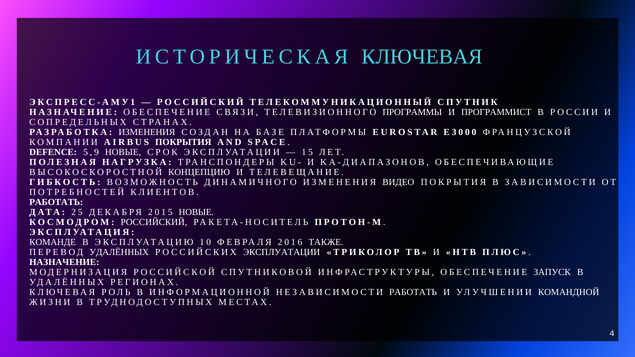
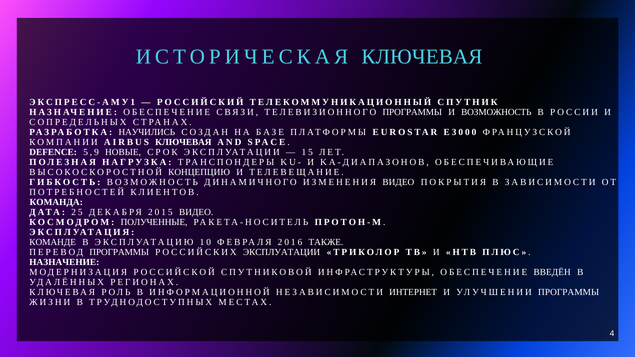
И ПРОГРАММИСТ: ПРОГРАММИСТ -> ВОЗМОЖНОСТЬ
РАЗРАБОТКА ИЗМЕНЕНИЯ: ИЗМЕНЕНИЯ -> НАУЧИЛИСЬ
AIRBUS ПОКРЫТИЯ: ПОКРЫТИЯ -> КЛЮЧЕВАЯ
РАБОТАТЬ at (56, 202): РАБОТАТЬ -> КОМАНДА
2015 НОВЫЕ: НОВЫЕ -> ВИДЕО
КОСМОДРОМ РОССИЙСКИЙ: РОССИЙСКИЙ -> ПОЛУЧЕННЫЕ
ПЕРЕВОД УДАЛЁННЫХ: УДАЛЁННЫХ -> ПРОГРАММЫ
ЗАПУСК: ЗАПУСК -> ВВЕДЁН
НЕЗАВИСИМОСТИ РАБОТАТЬ: РАБОТАТЬ -> ИНТЕРНЕТ
УЛУЧШЕНИИ КОМАНДНОЙ: КОМАНДНОЙ -> ПРОГРАММЫ
